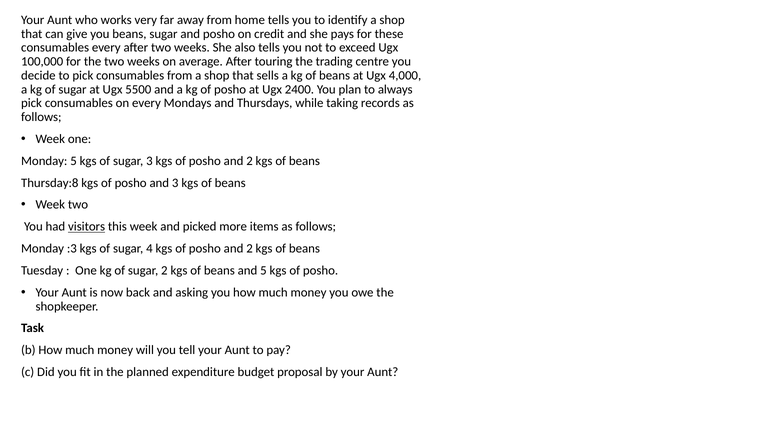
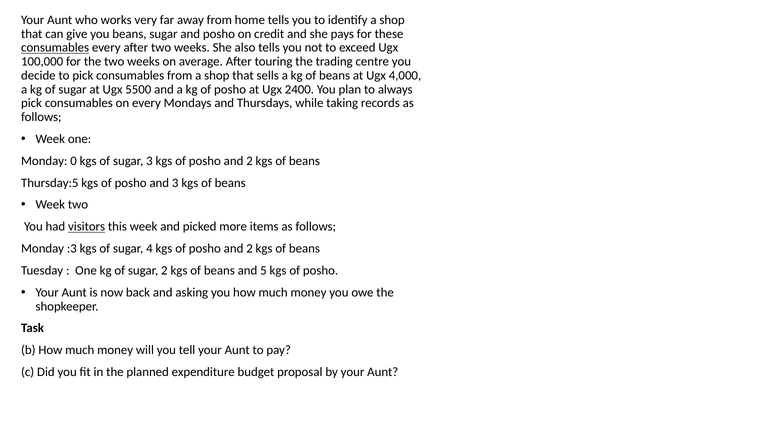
consumables at (55, 48) underline: none -> present
Monday 5: 5 -> 0
Thursday:8: Thursday:8 -> Thursday:5
